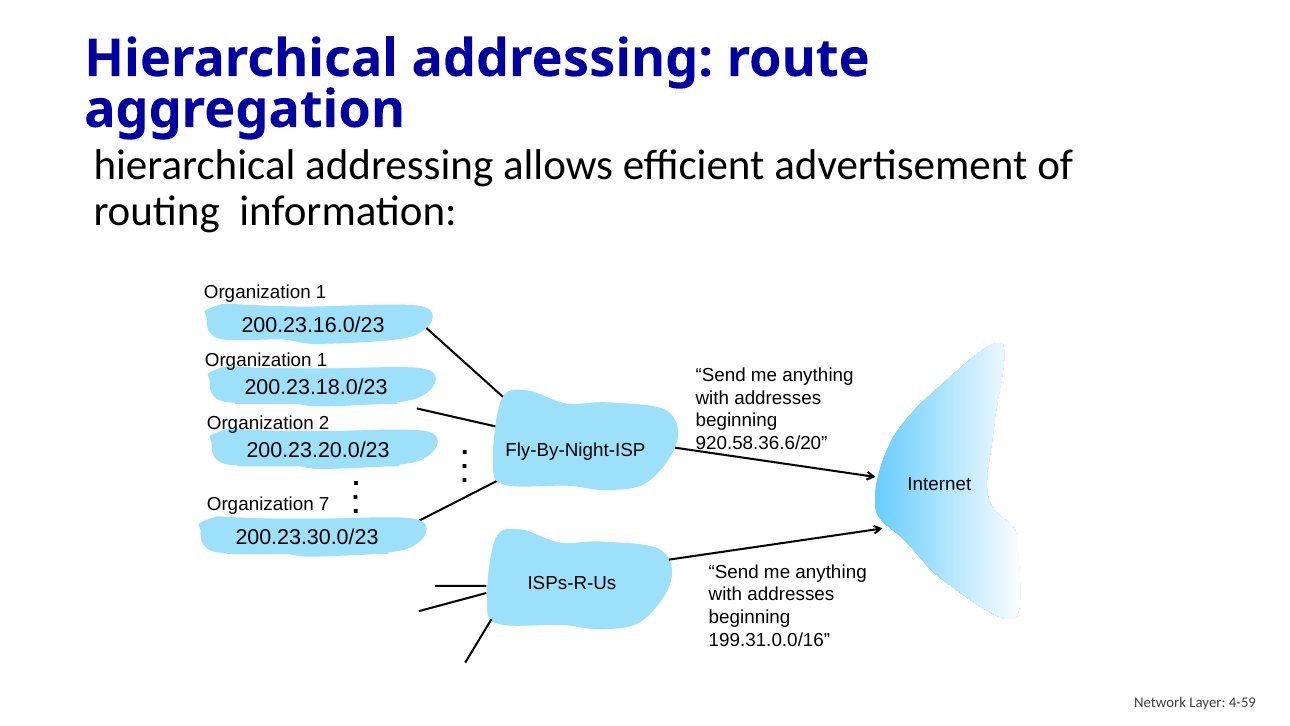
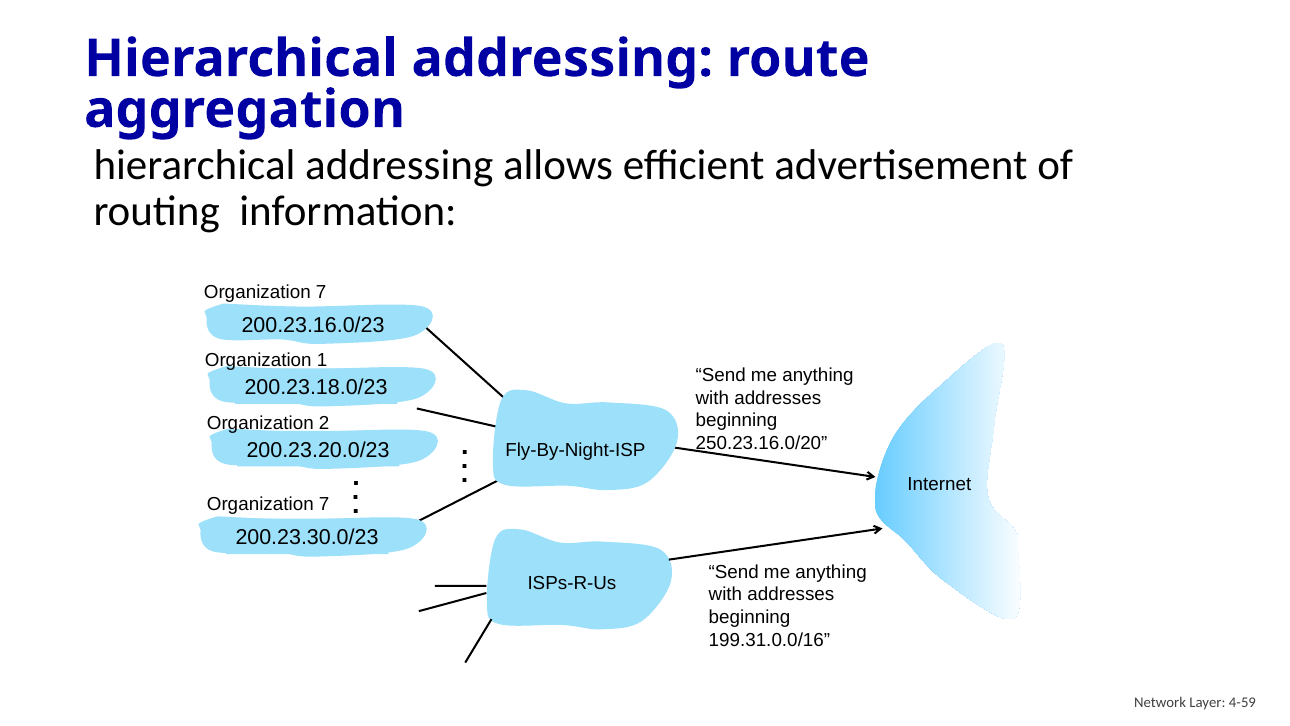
1 at (321, 292): 1 -> 7
920.58.36.6/20: 920.58.36.6/20 -> 250.23.16.0/20
